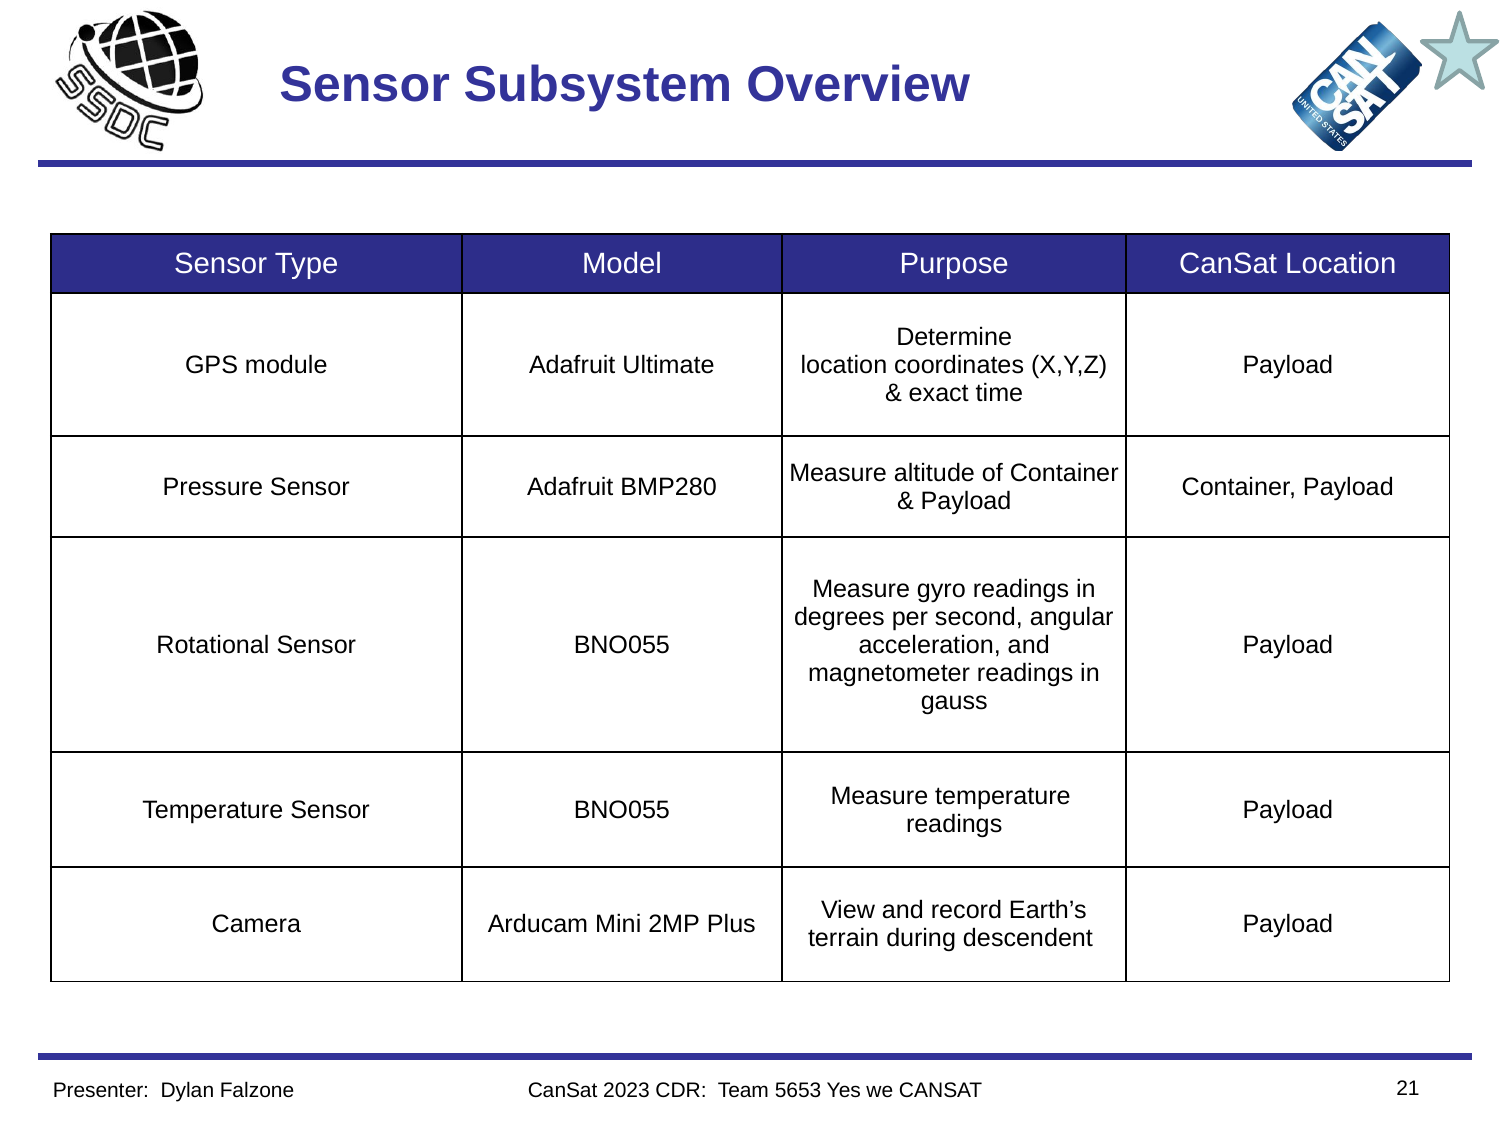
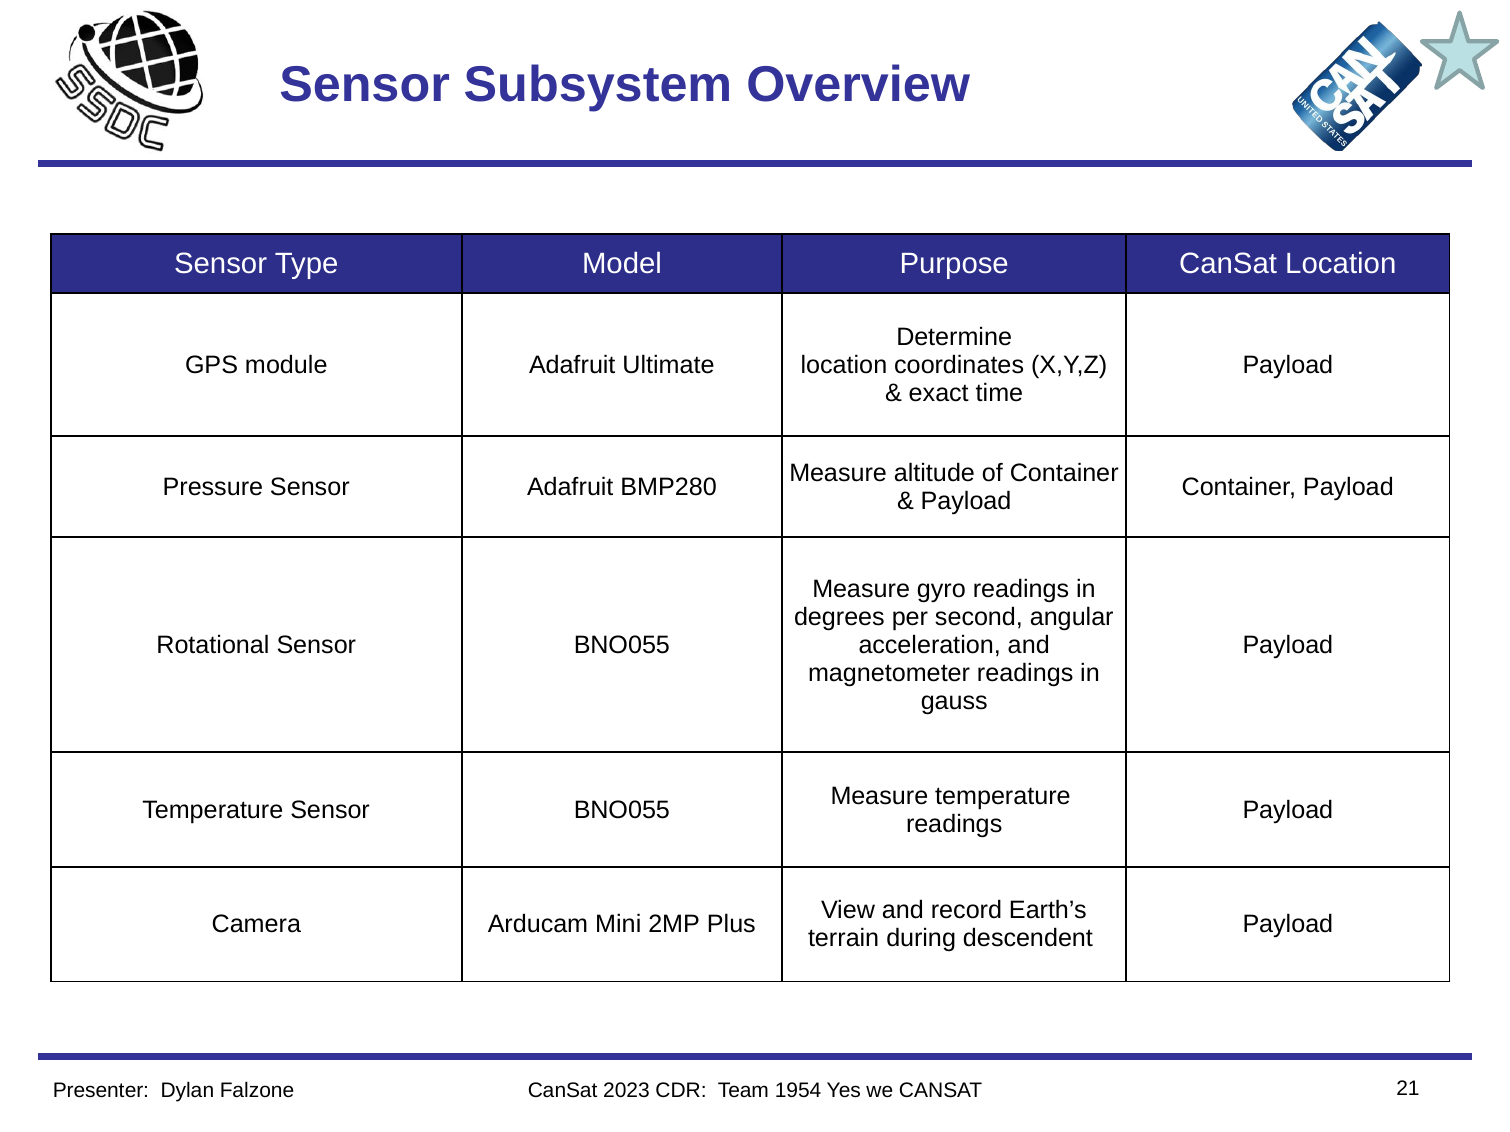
5653: 5653 -> 1954
